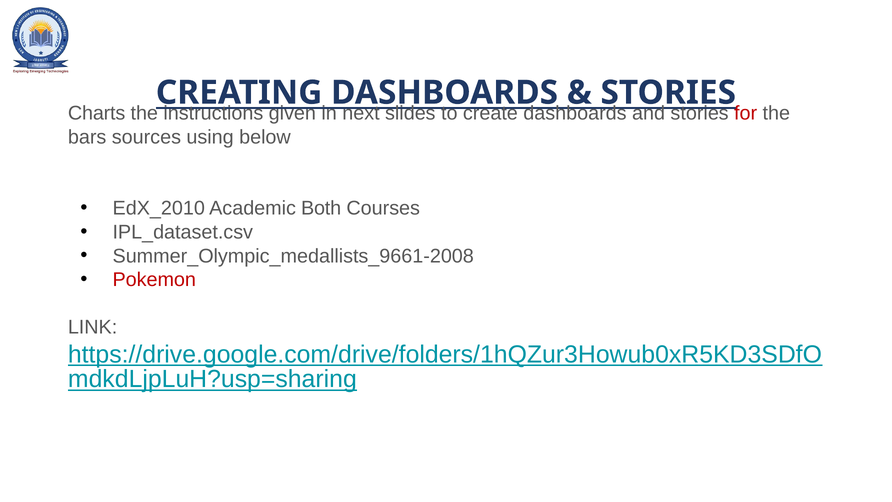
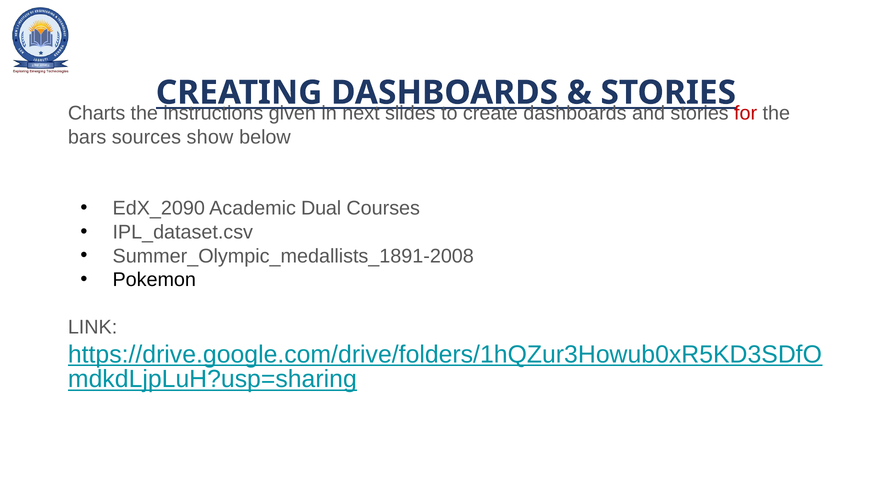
using: using -> show
EdX_2010: EdX_2010 -> EdX_2090
Both: Both -> Dual
Summer_Olympic_medallists_9661-2008: Summer_Olympic_medallists_9661-2008 -> Summer_Olympic_medallists_1891-2008
Pokemon colour: red -> black
